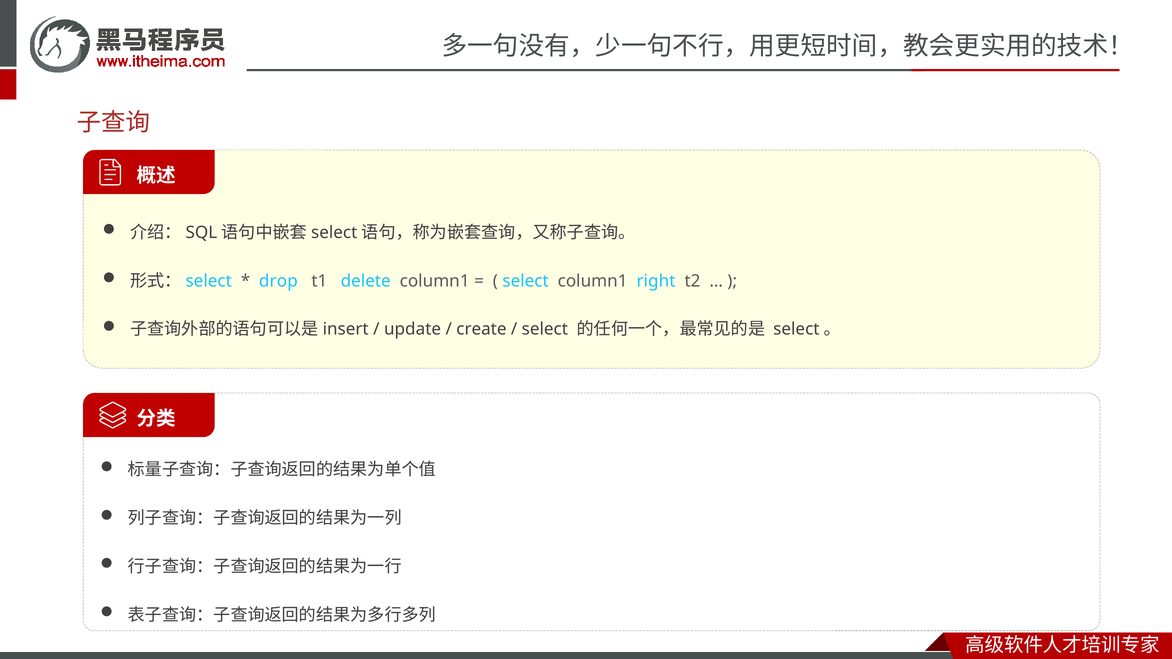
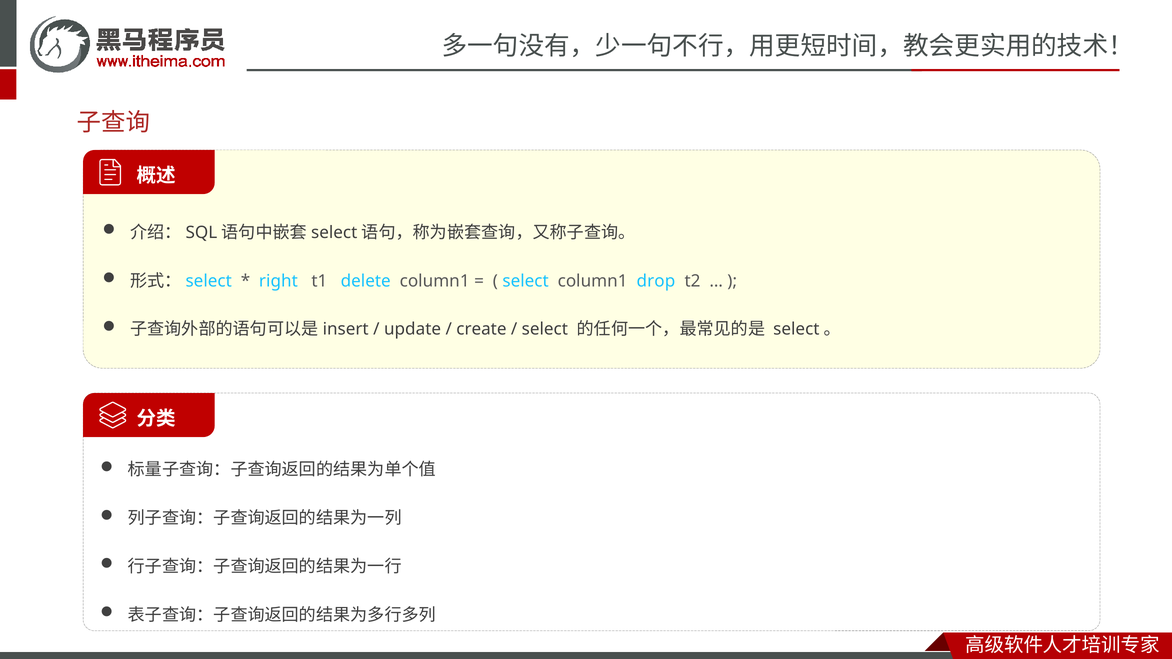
drop: drop -> right
right: right -> drop
